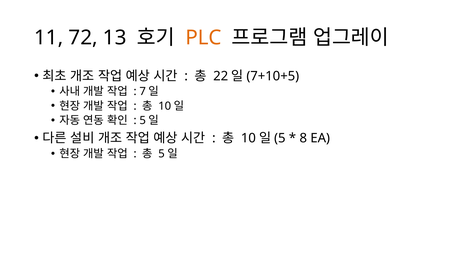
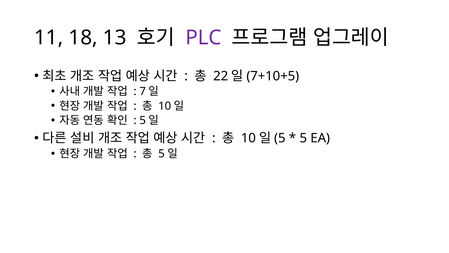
72: 72 -> 18
PLC colour: orange -> purple
8 at (303, 138): 8 -> 5
